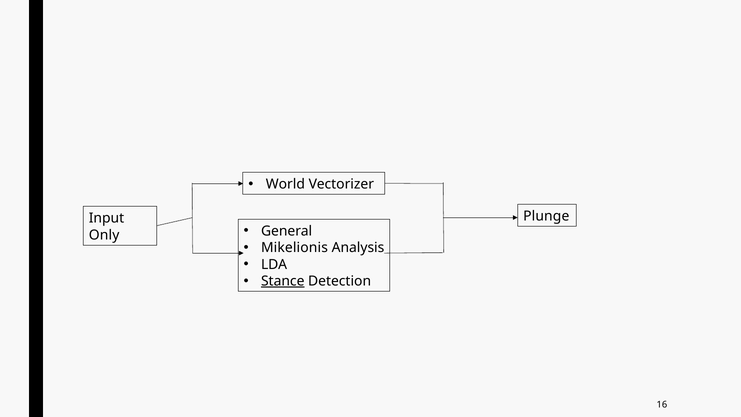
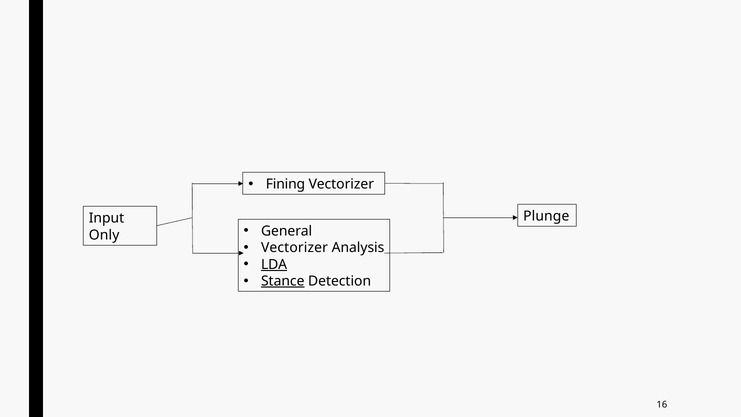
World: World -> Fining
Mikelionis at (294, 248): Mikelionis -> Vectorizer
LDA underline: none -> present
